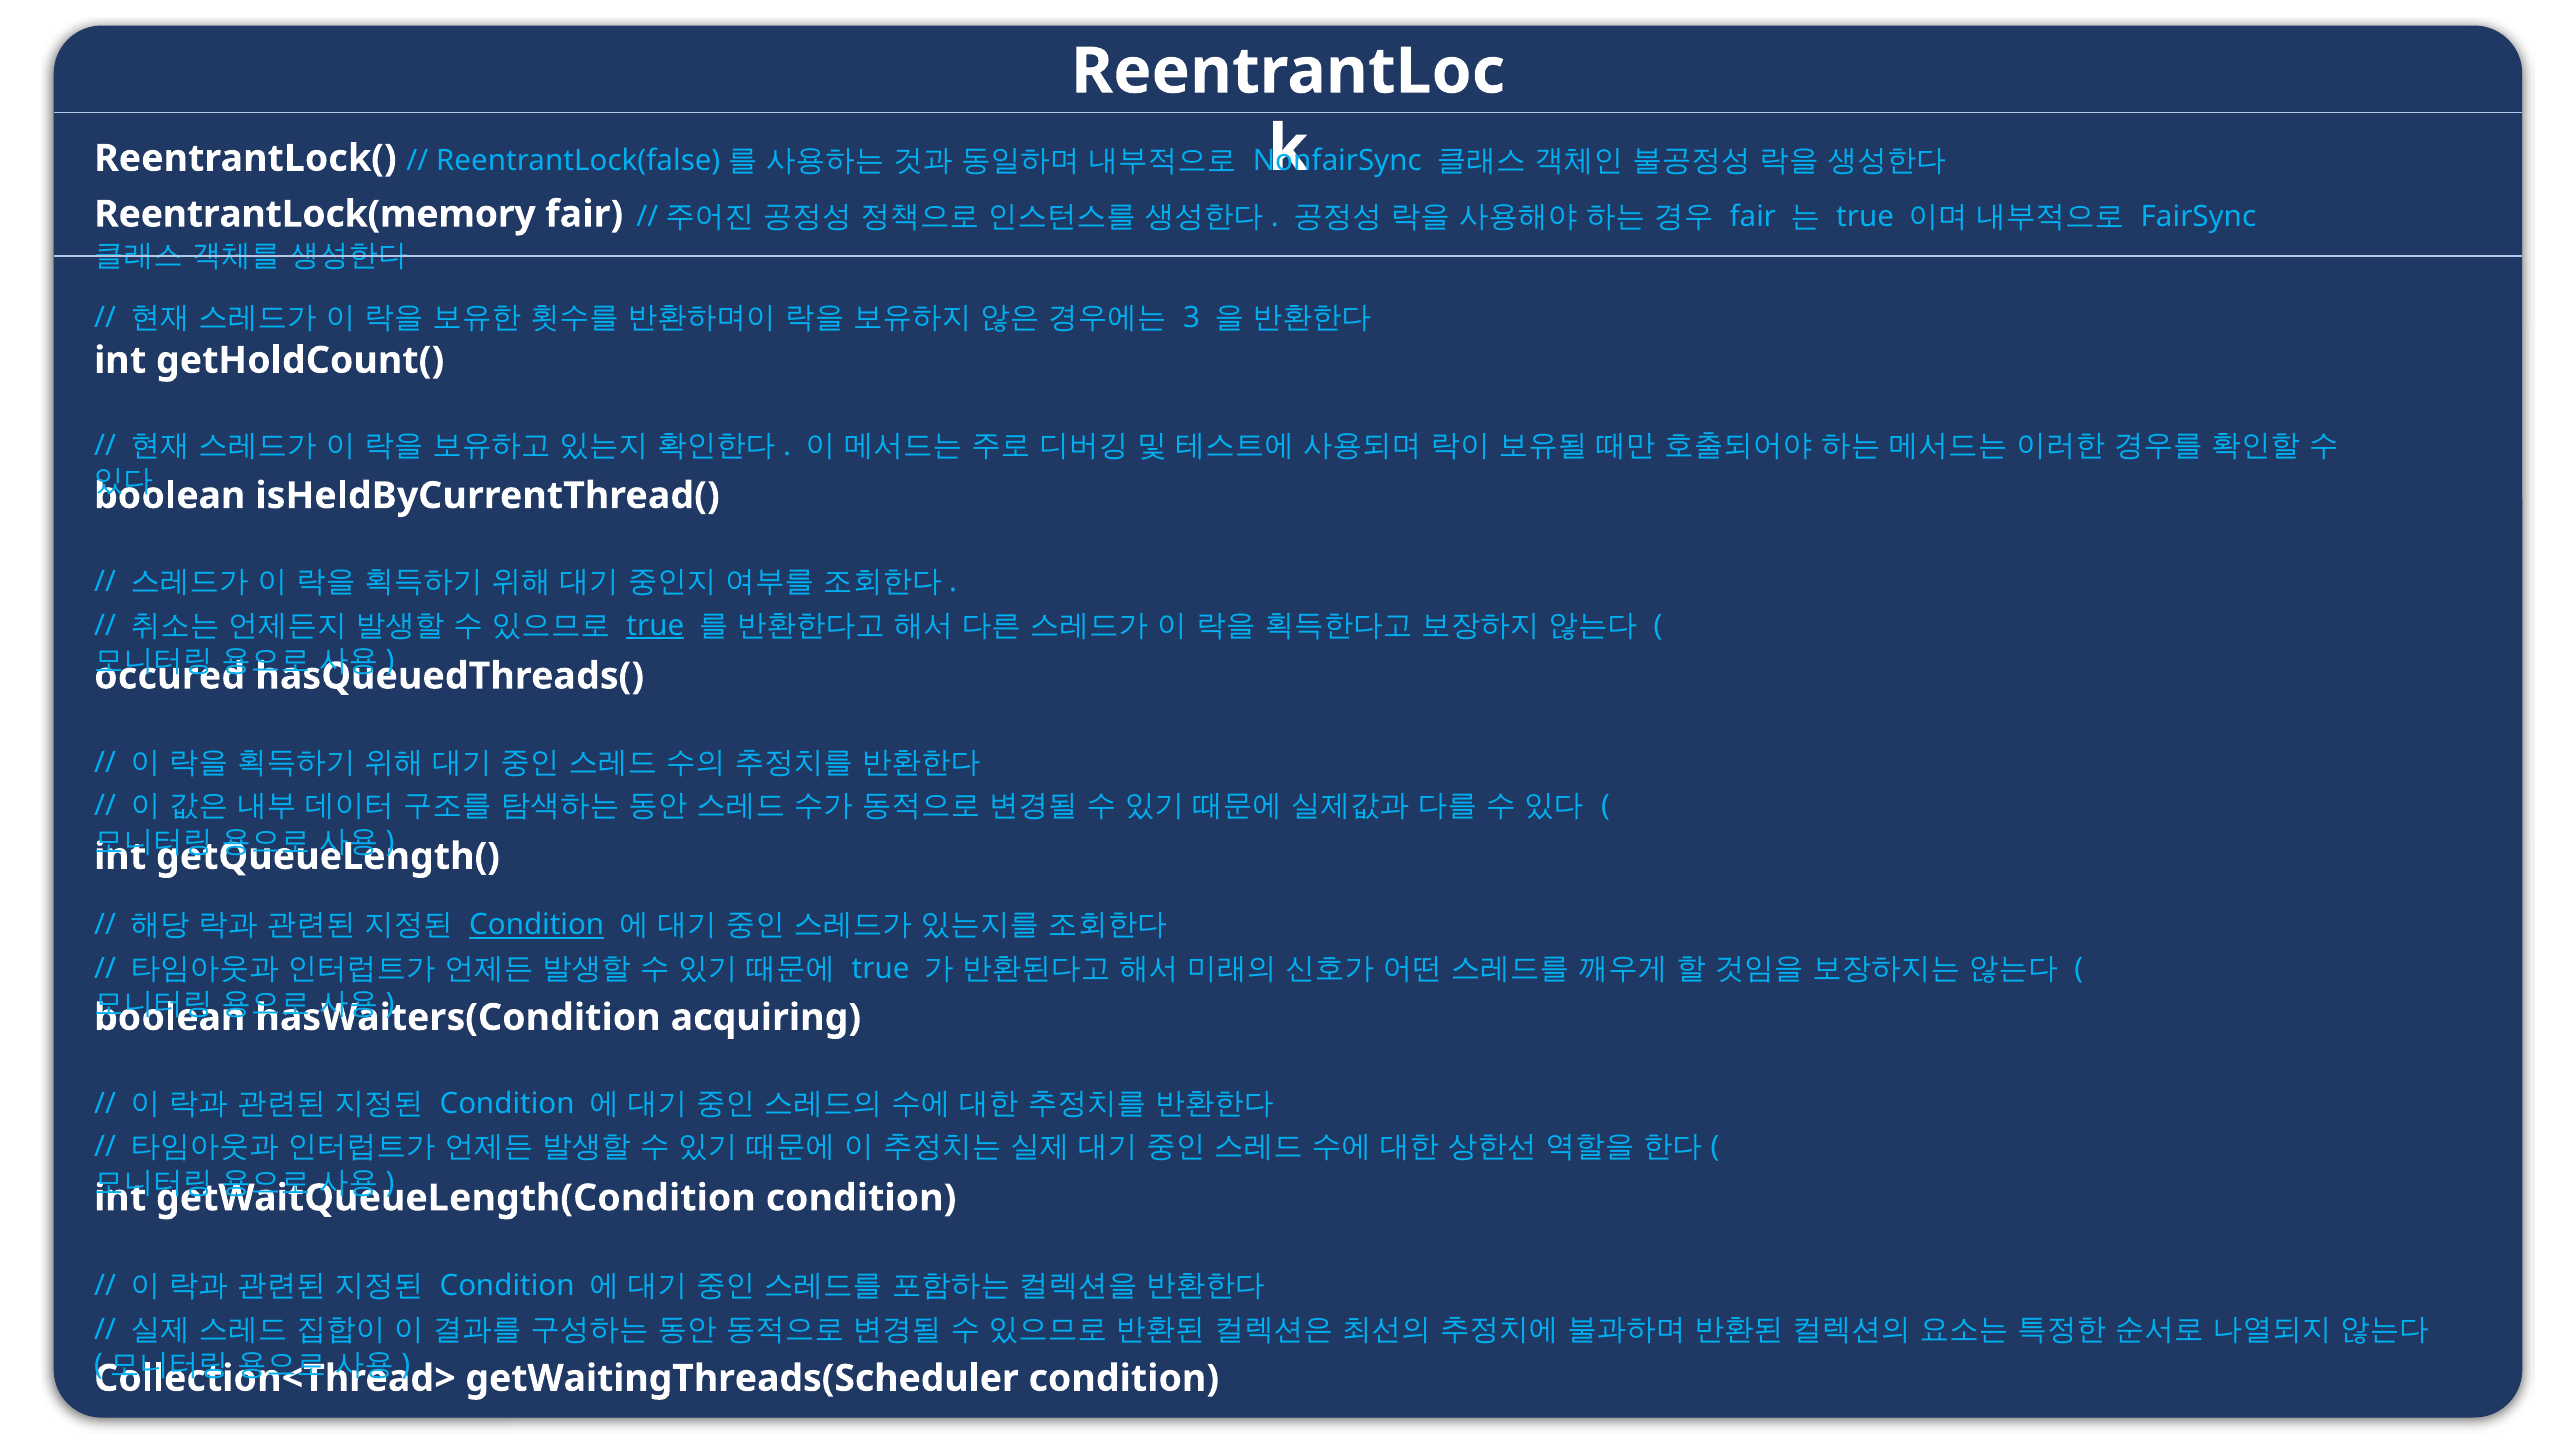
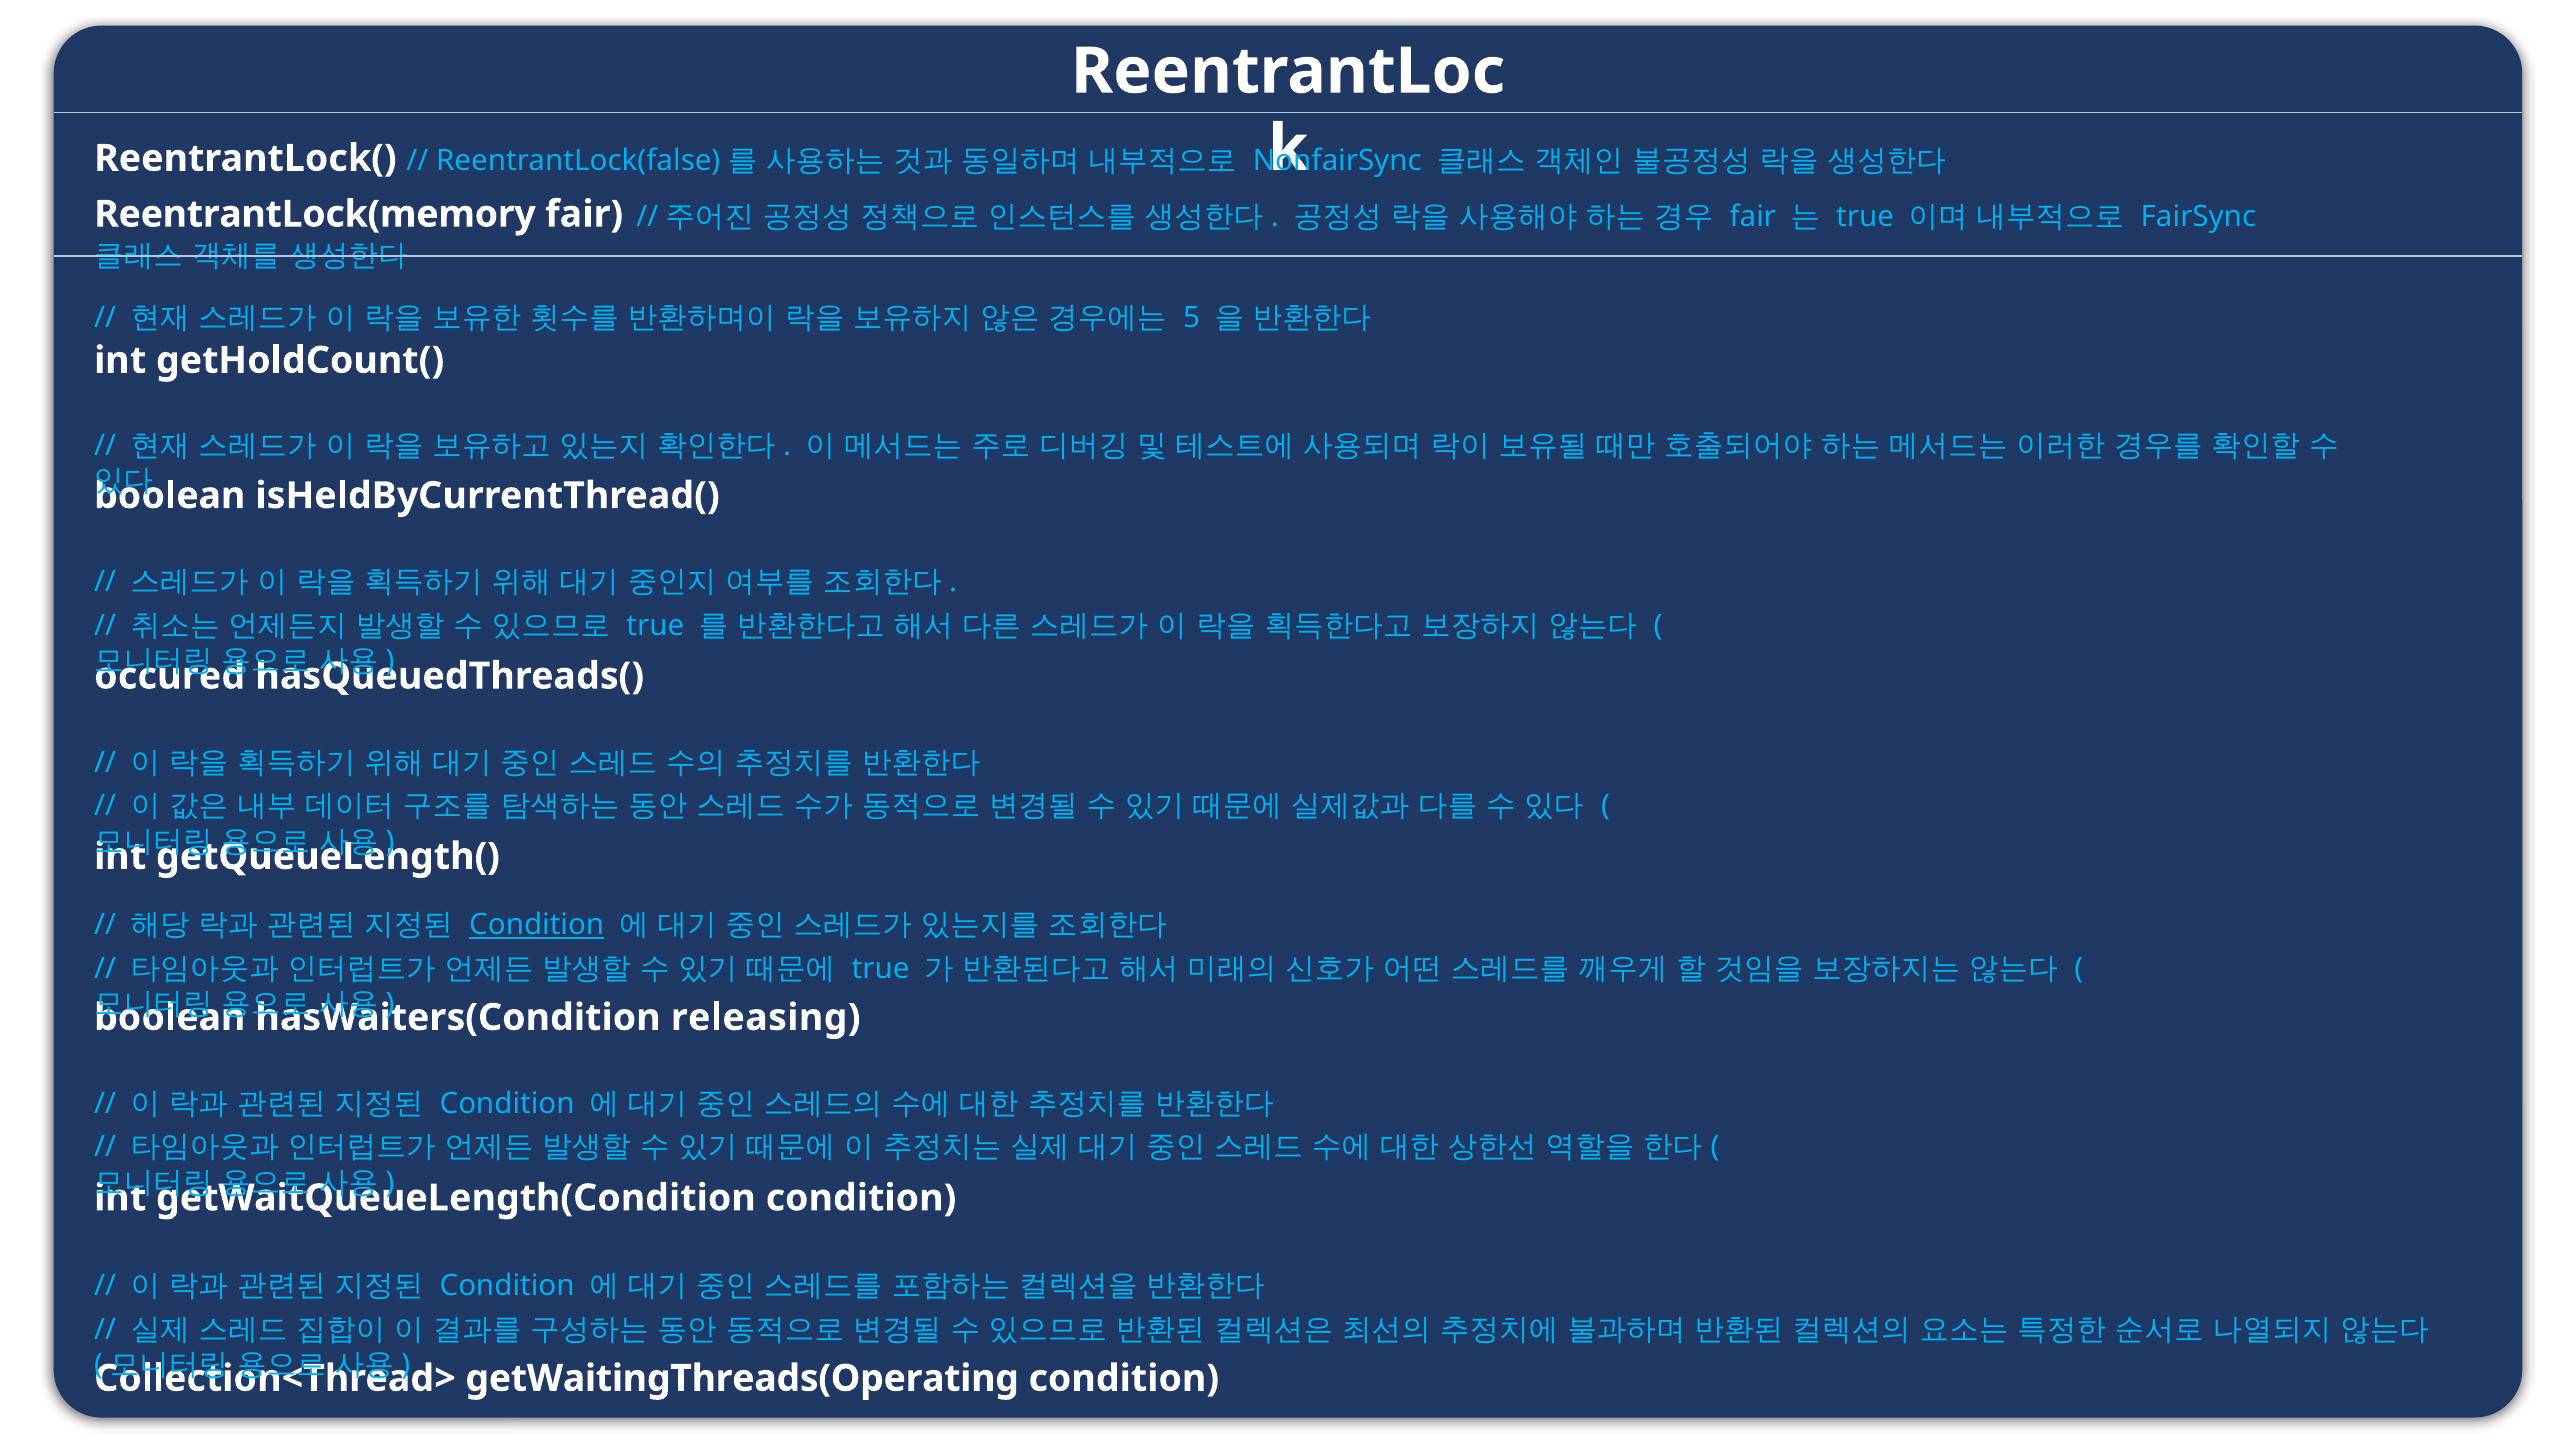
3: 3 -> 5
true at (655, 625) underline: present -> none
acquiring: acquiring -> releasing
getWaitingThreads(Scheduler: getWaitingThreads(Scheduler -> getWaitingThreads(Operating
